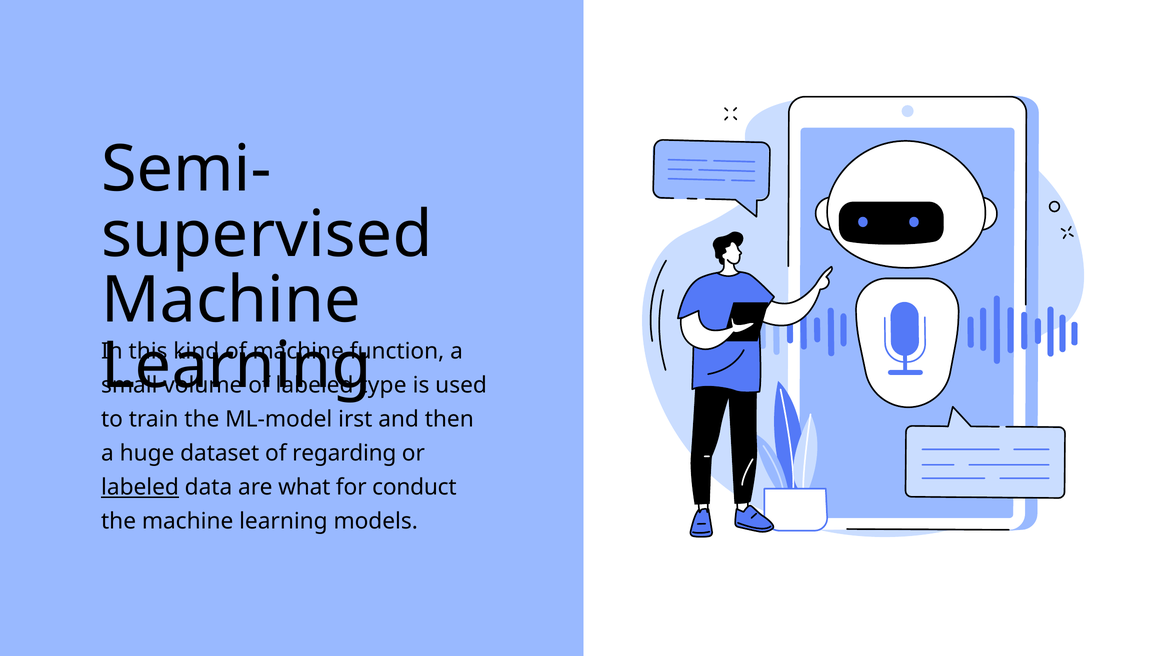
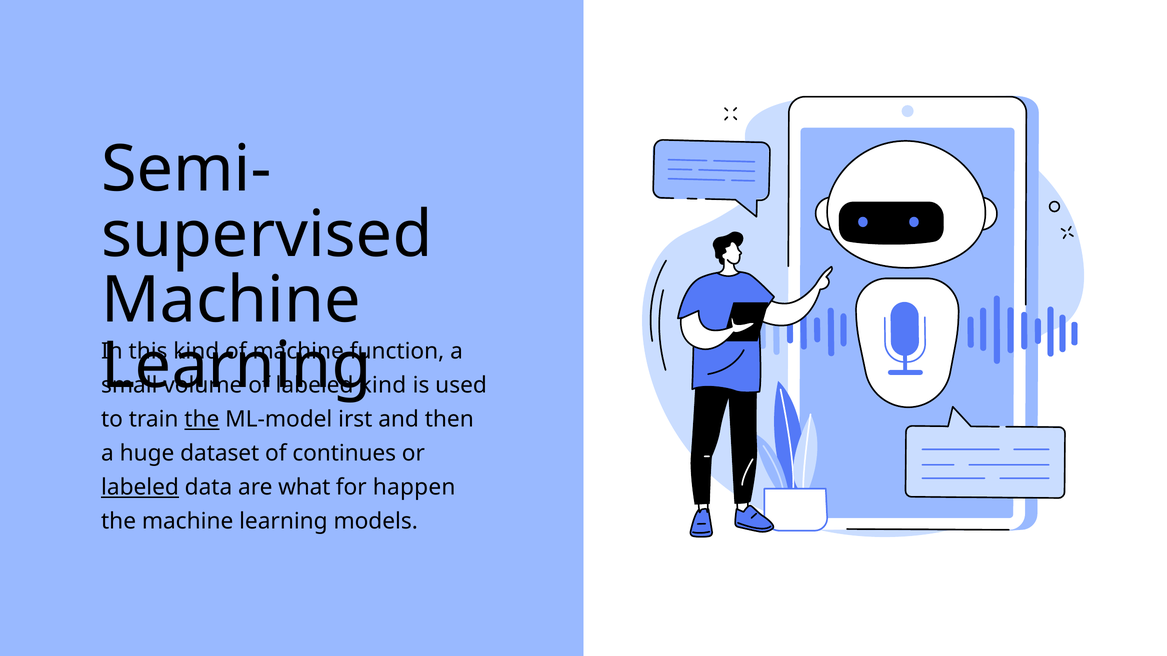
type at (383, 386): type -> kind
the at (202, 420) underline: none -> present
regarding: regarding -> continues
conduct: conduct -> happen
